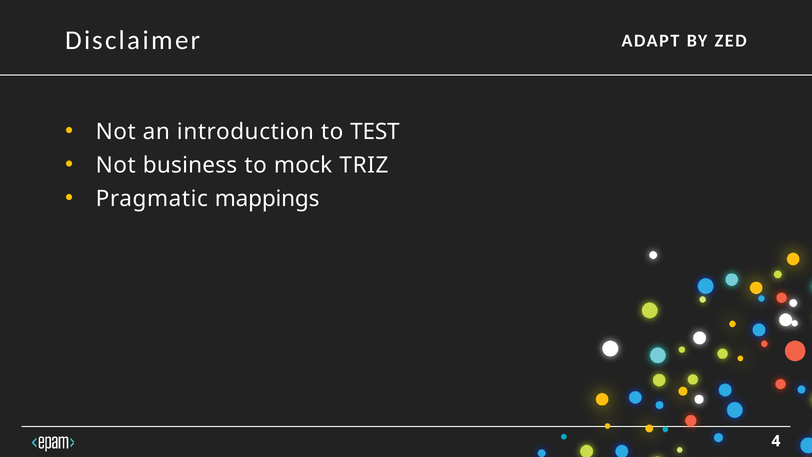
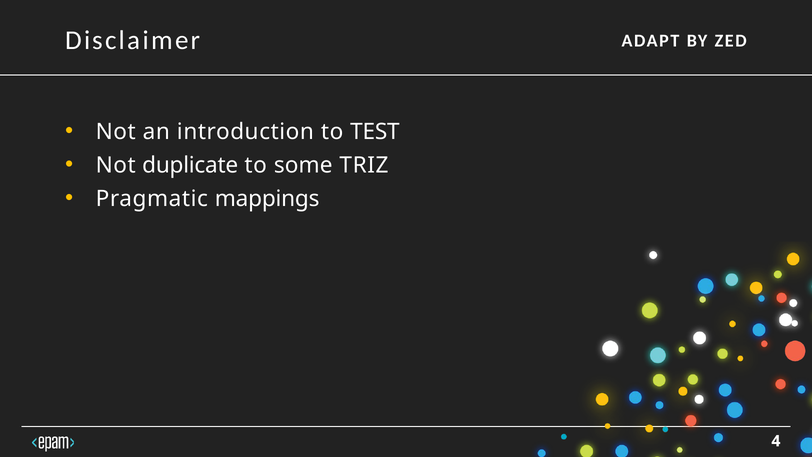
business: business -> duplicate
mock: mock -> some
